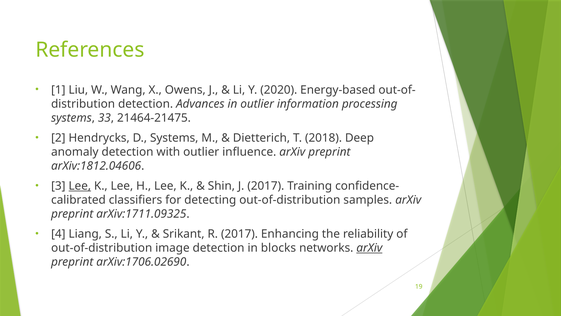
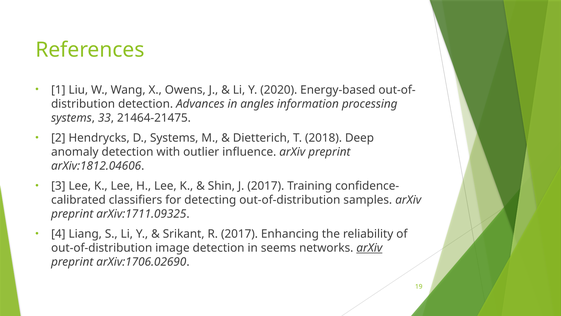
in outlier: outlier -> angles
Lee at (80, 186) underline: present -> none
blocks: blocks -> seems
